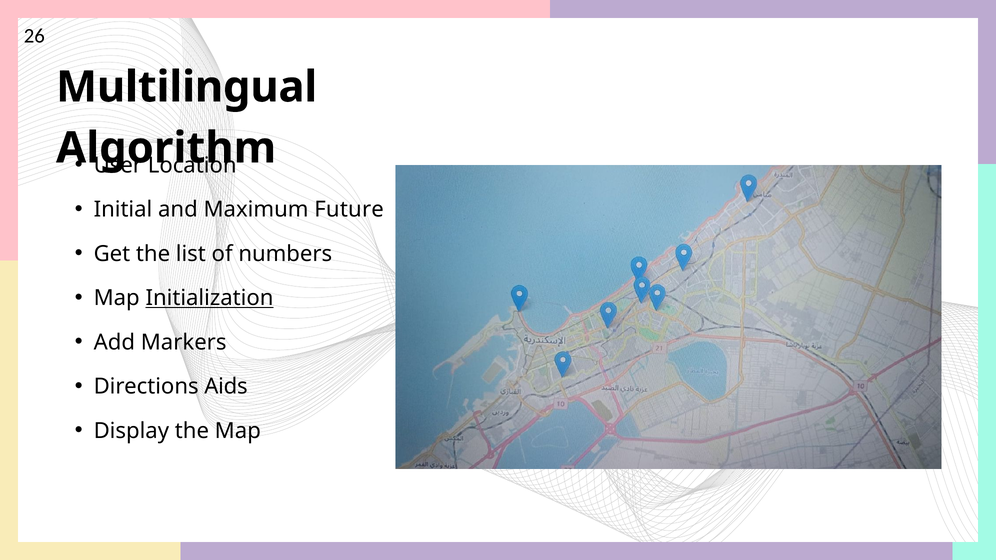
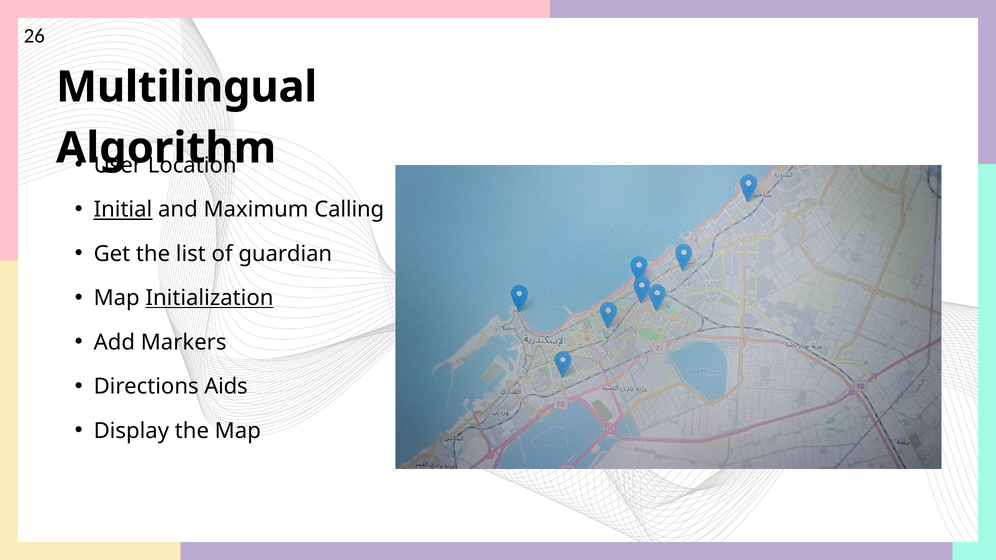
Initial underline: none -> present
Future: Future -> Calling
numbers: numbers -> guardian
